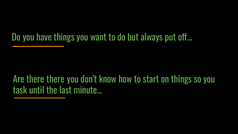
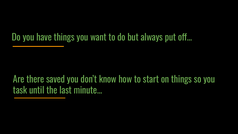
there there: there -> saved
